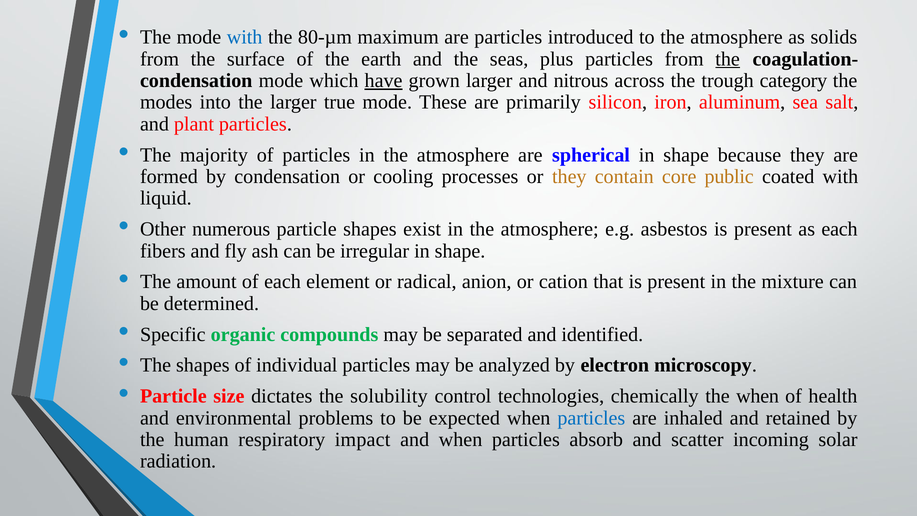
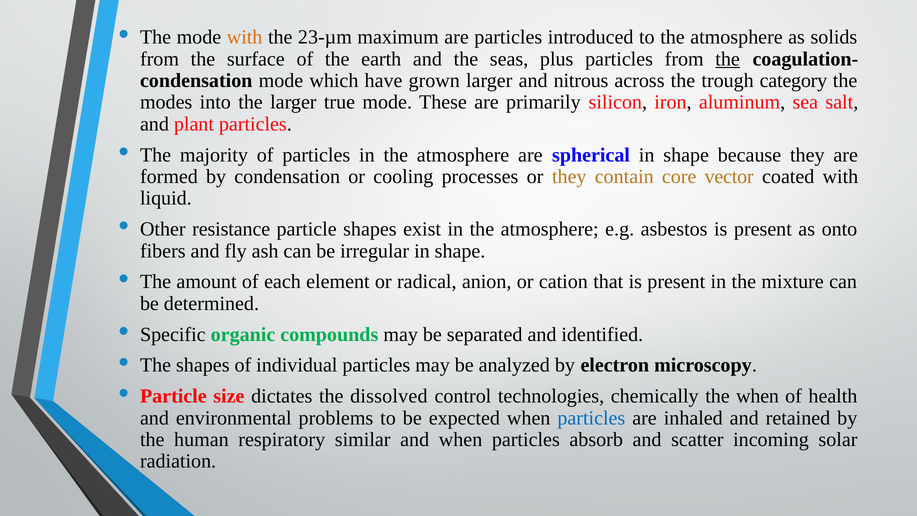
with at (245, 37) colour: blue -> orange
80-µm: 80-µm -> 23-µm
have underline: present -> none
public: public -> vector
numerous: numerous -> resistance
as each: each -> onto
solubility: solubility -> dissolved
impact: impact -> similar
